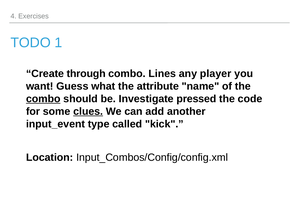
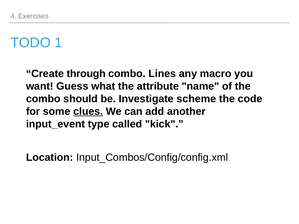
player: player -> macro
combo at (43, 99) underline: present -> none
pressed: pressed -> scheme
